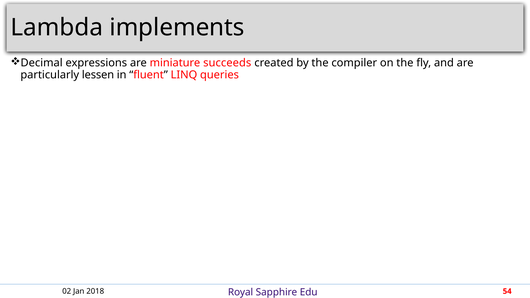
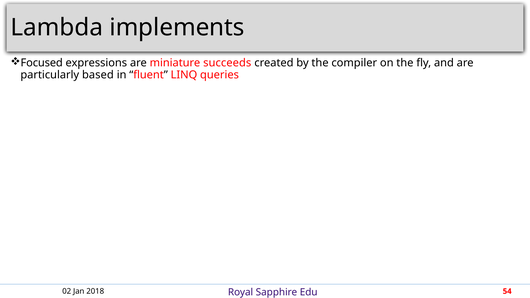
Decimal: Decimal -> Focused
lessen: lessen -> based
